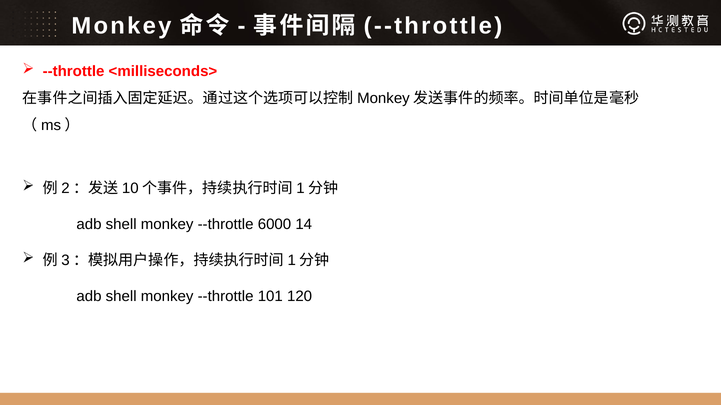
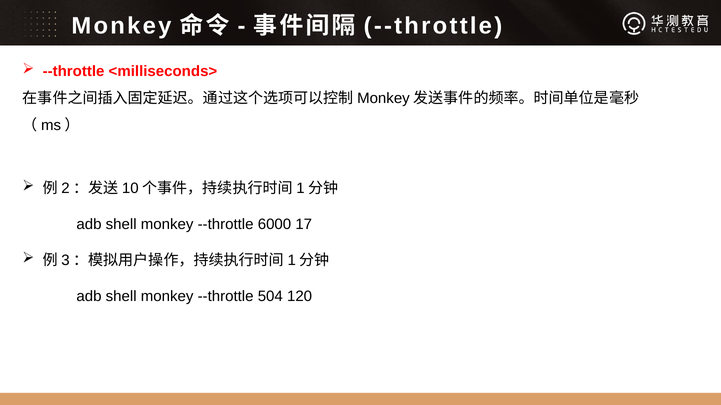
14: 14 -> 17
101: 101 -> 504
